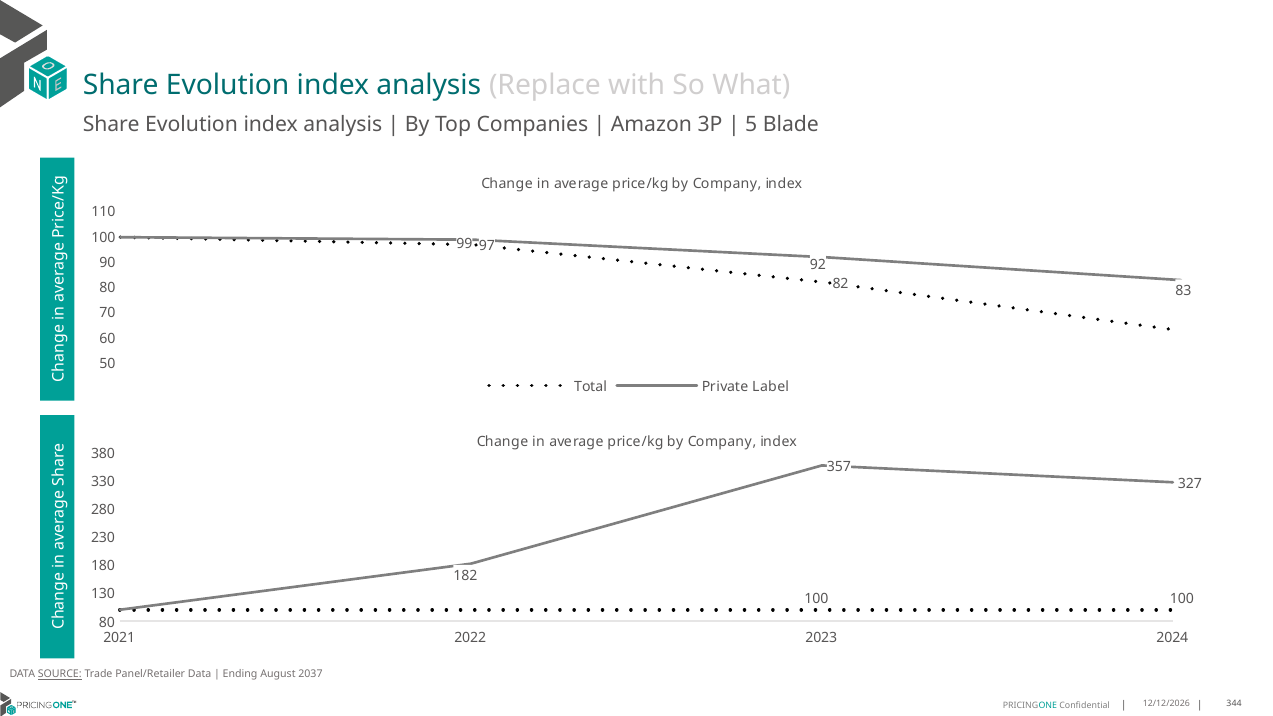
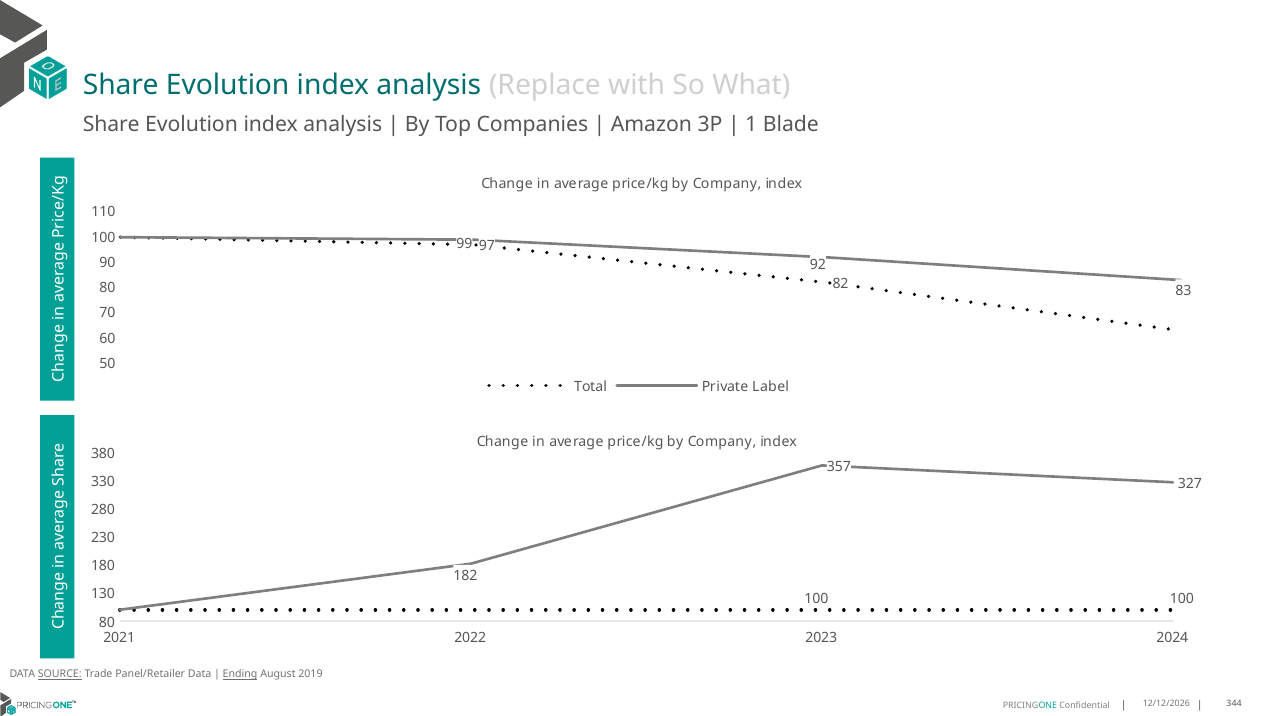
5: 5 -> 1
Ending underline: none -> present
2037: 2037 -> 2019
